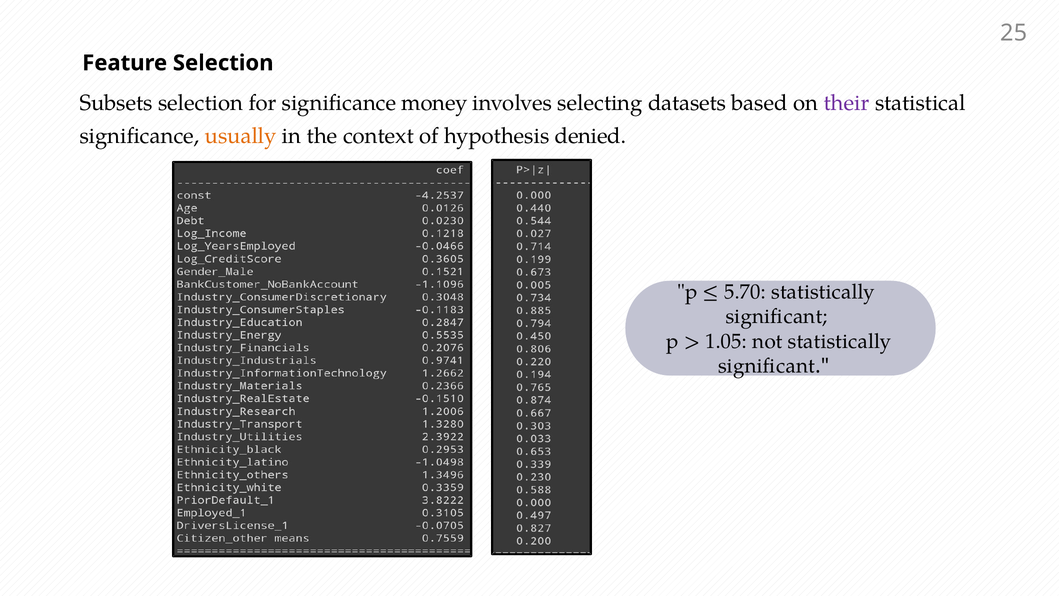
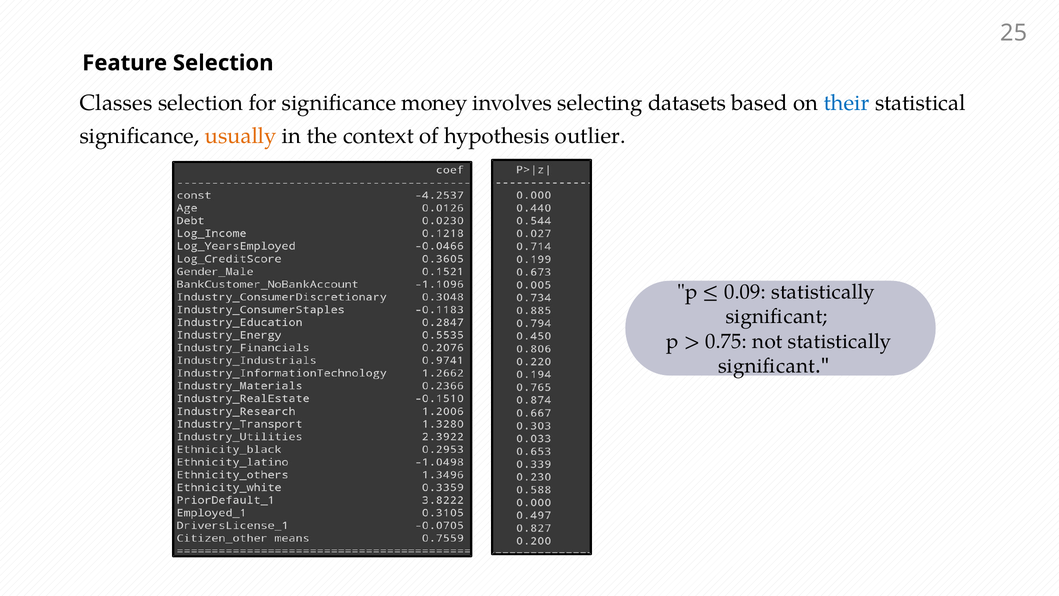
Subsets: Subsets -> Classes
their colour: purple -> blue
denied: denied -> outlier
5.70: 5.70 -> 0.09
1.05: 1.05 -> 0.75
